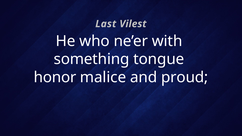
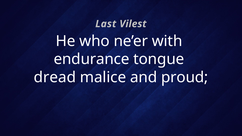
something: something -> endurance
honor: honor -> dread
